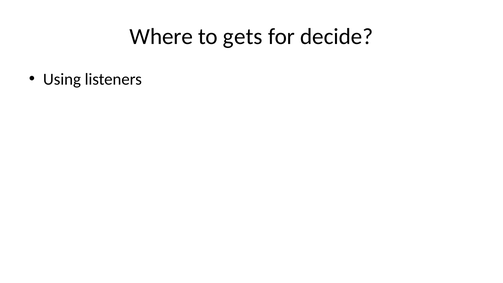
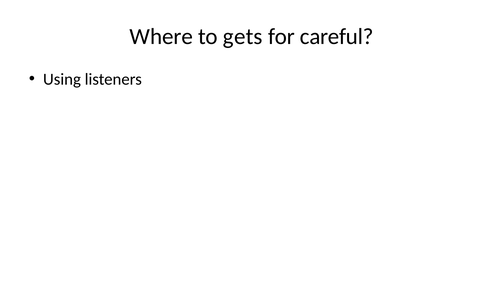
decide: decide -> careful
